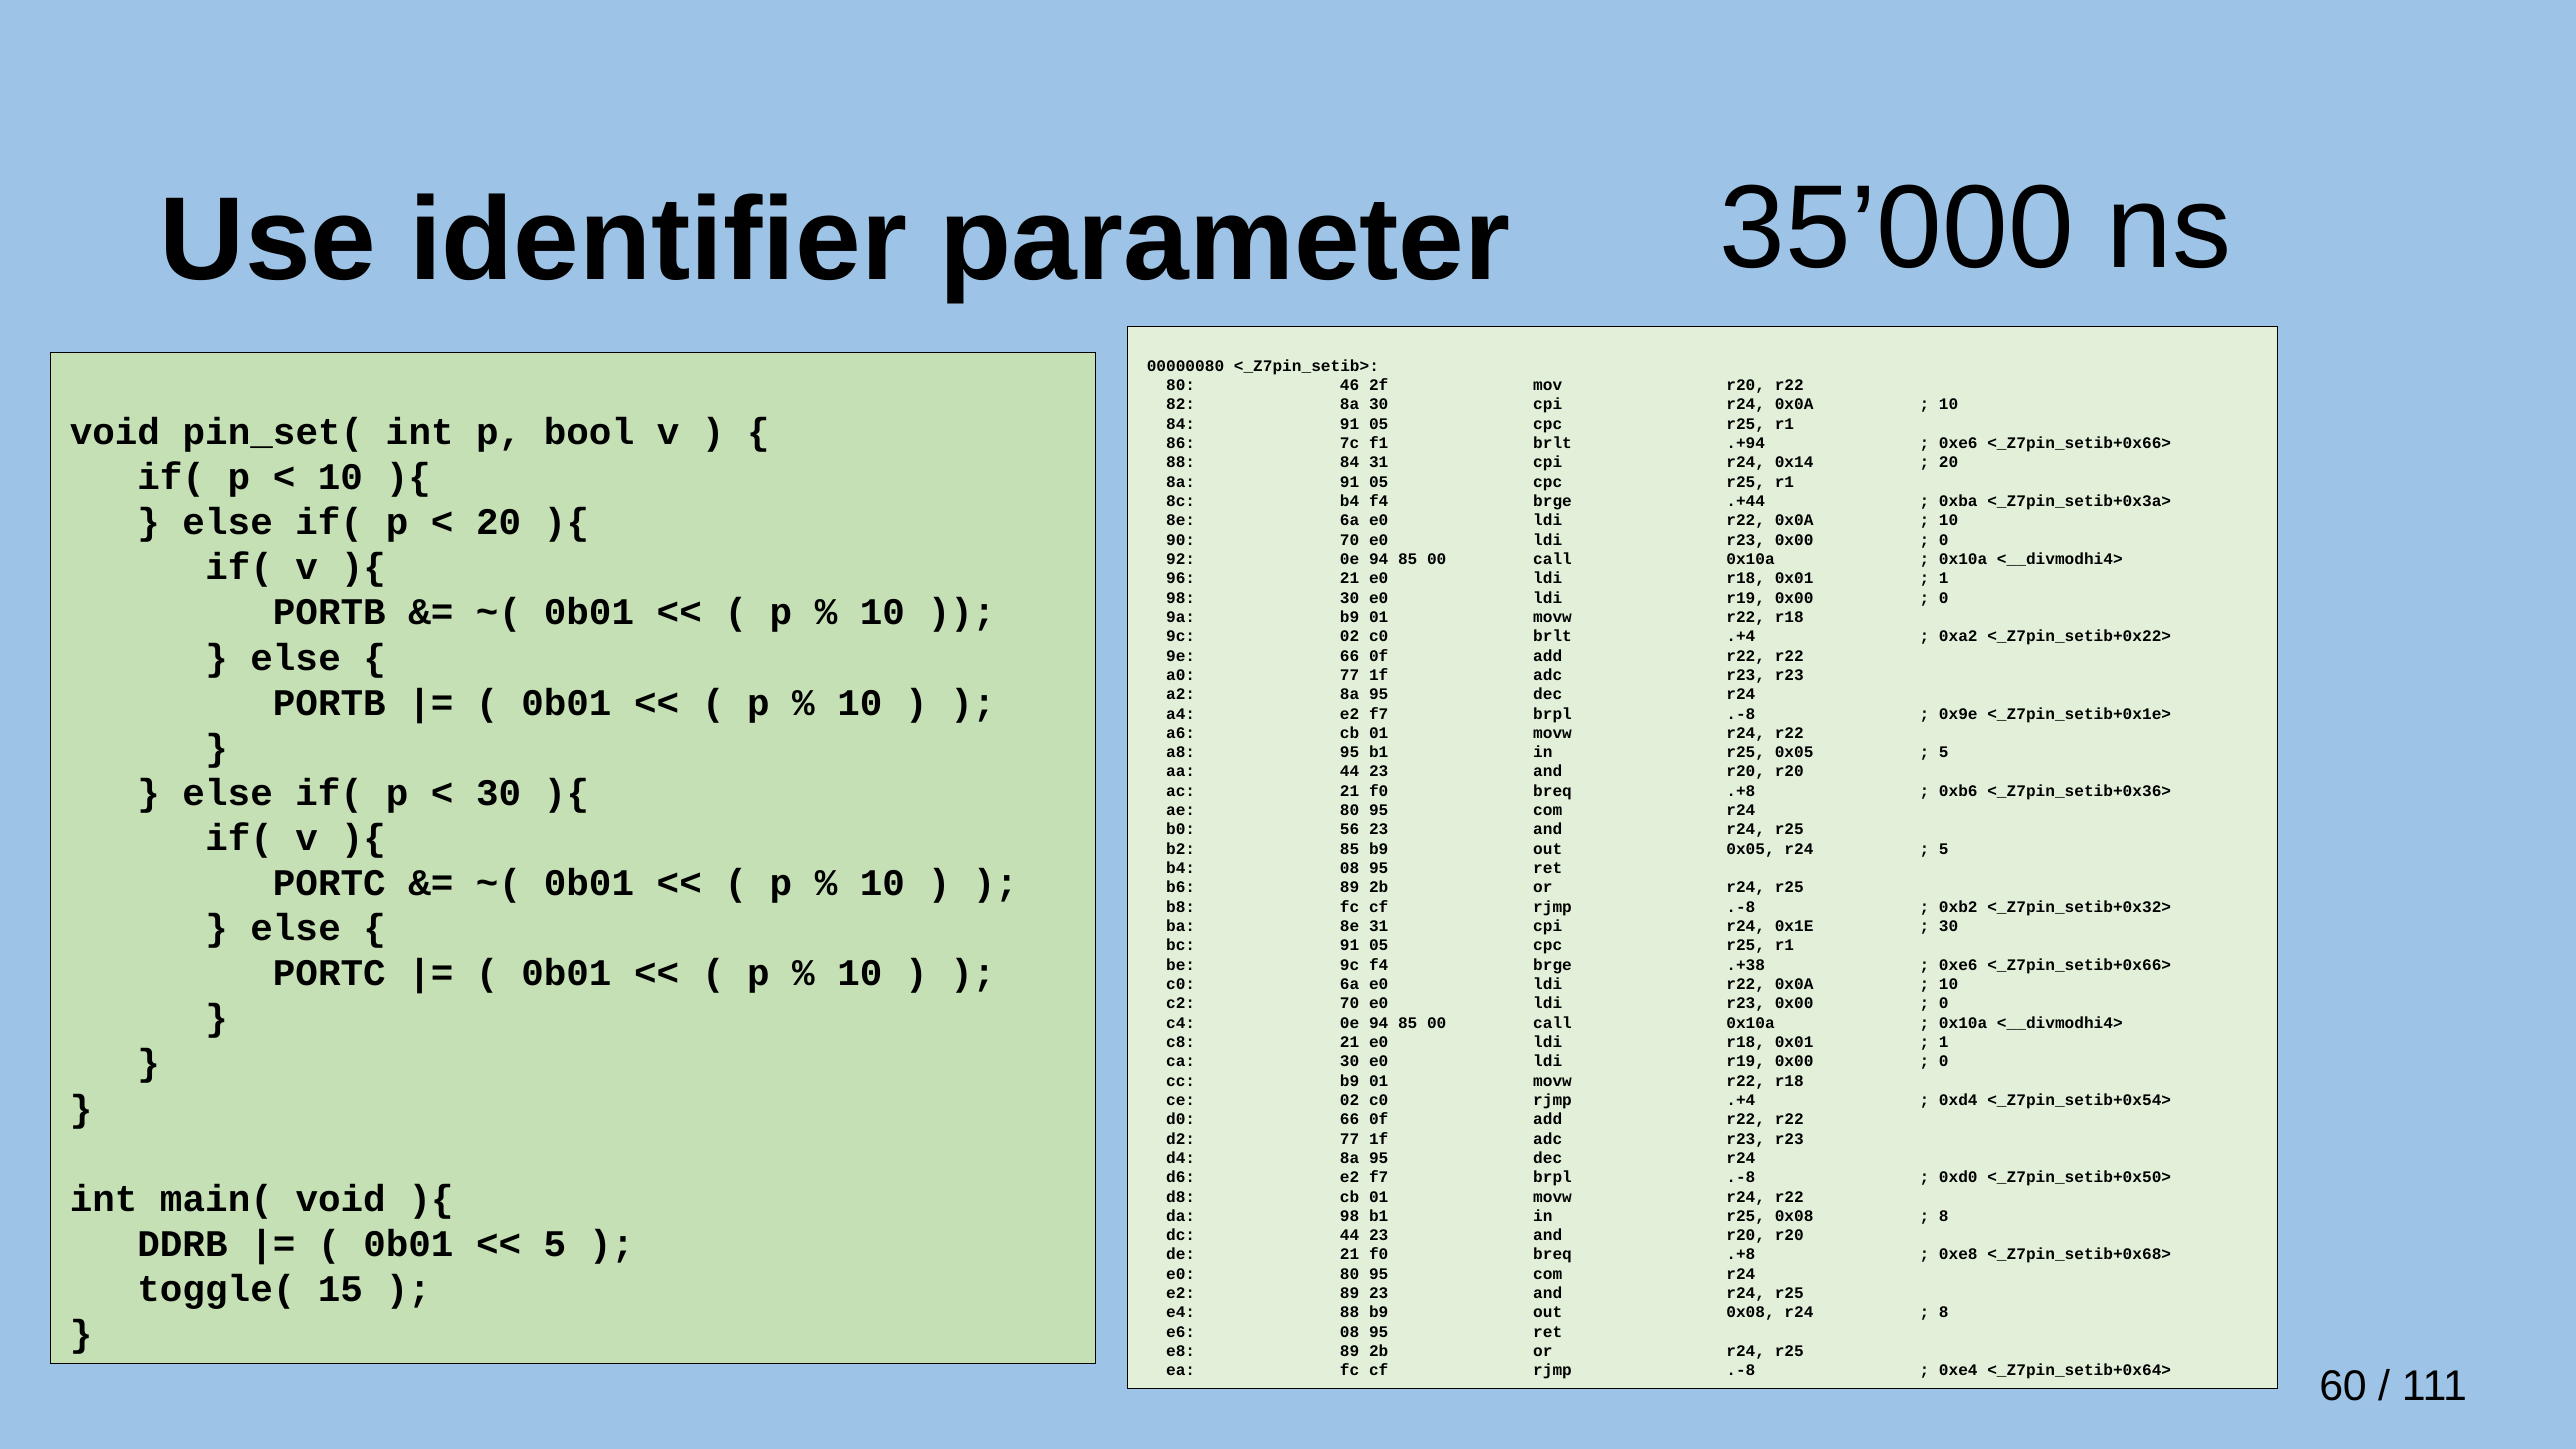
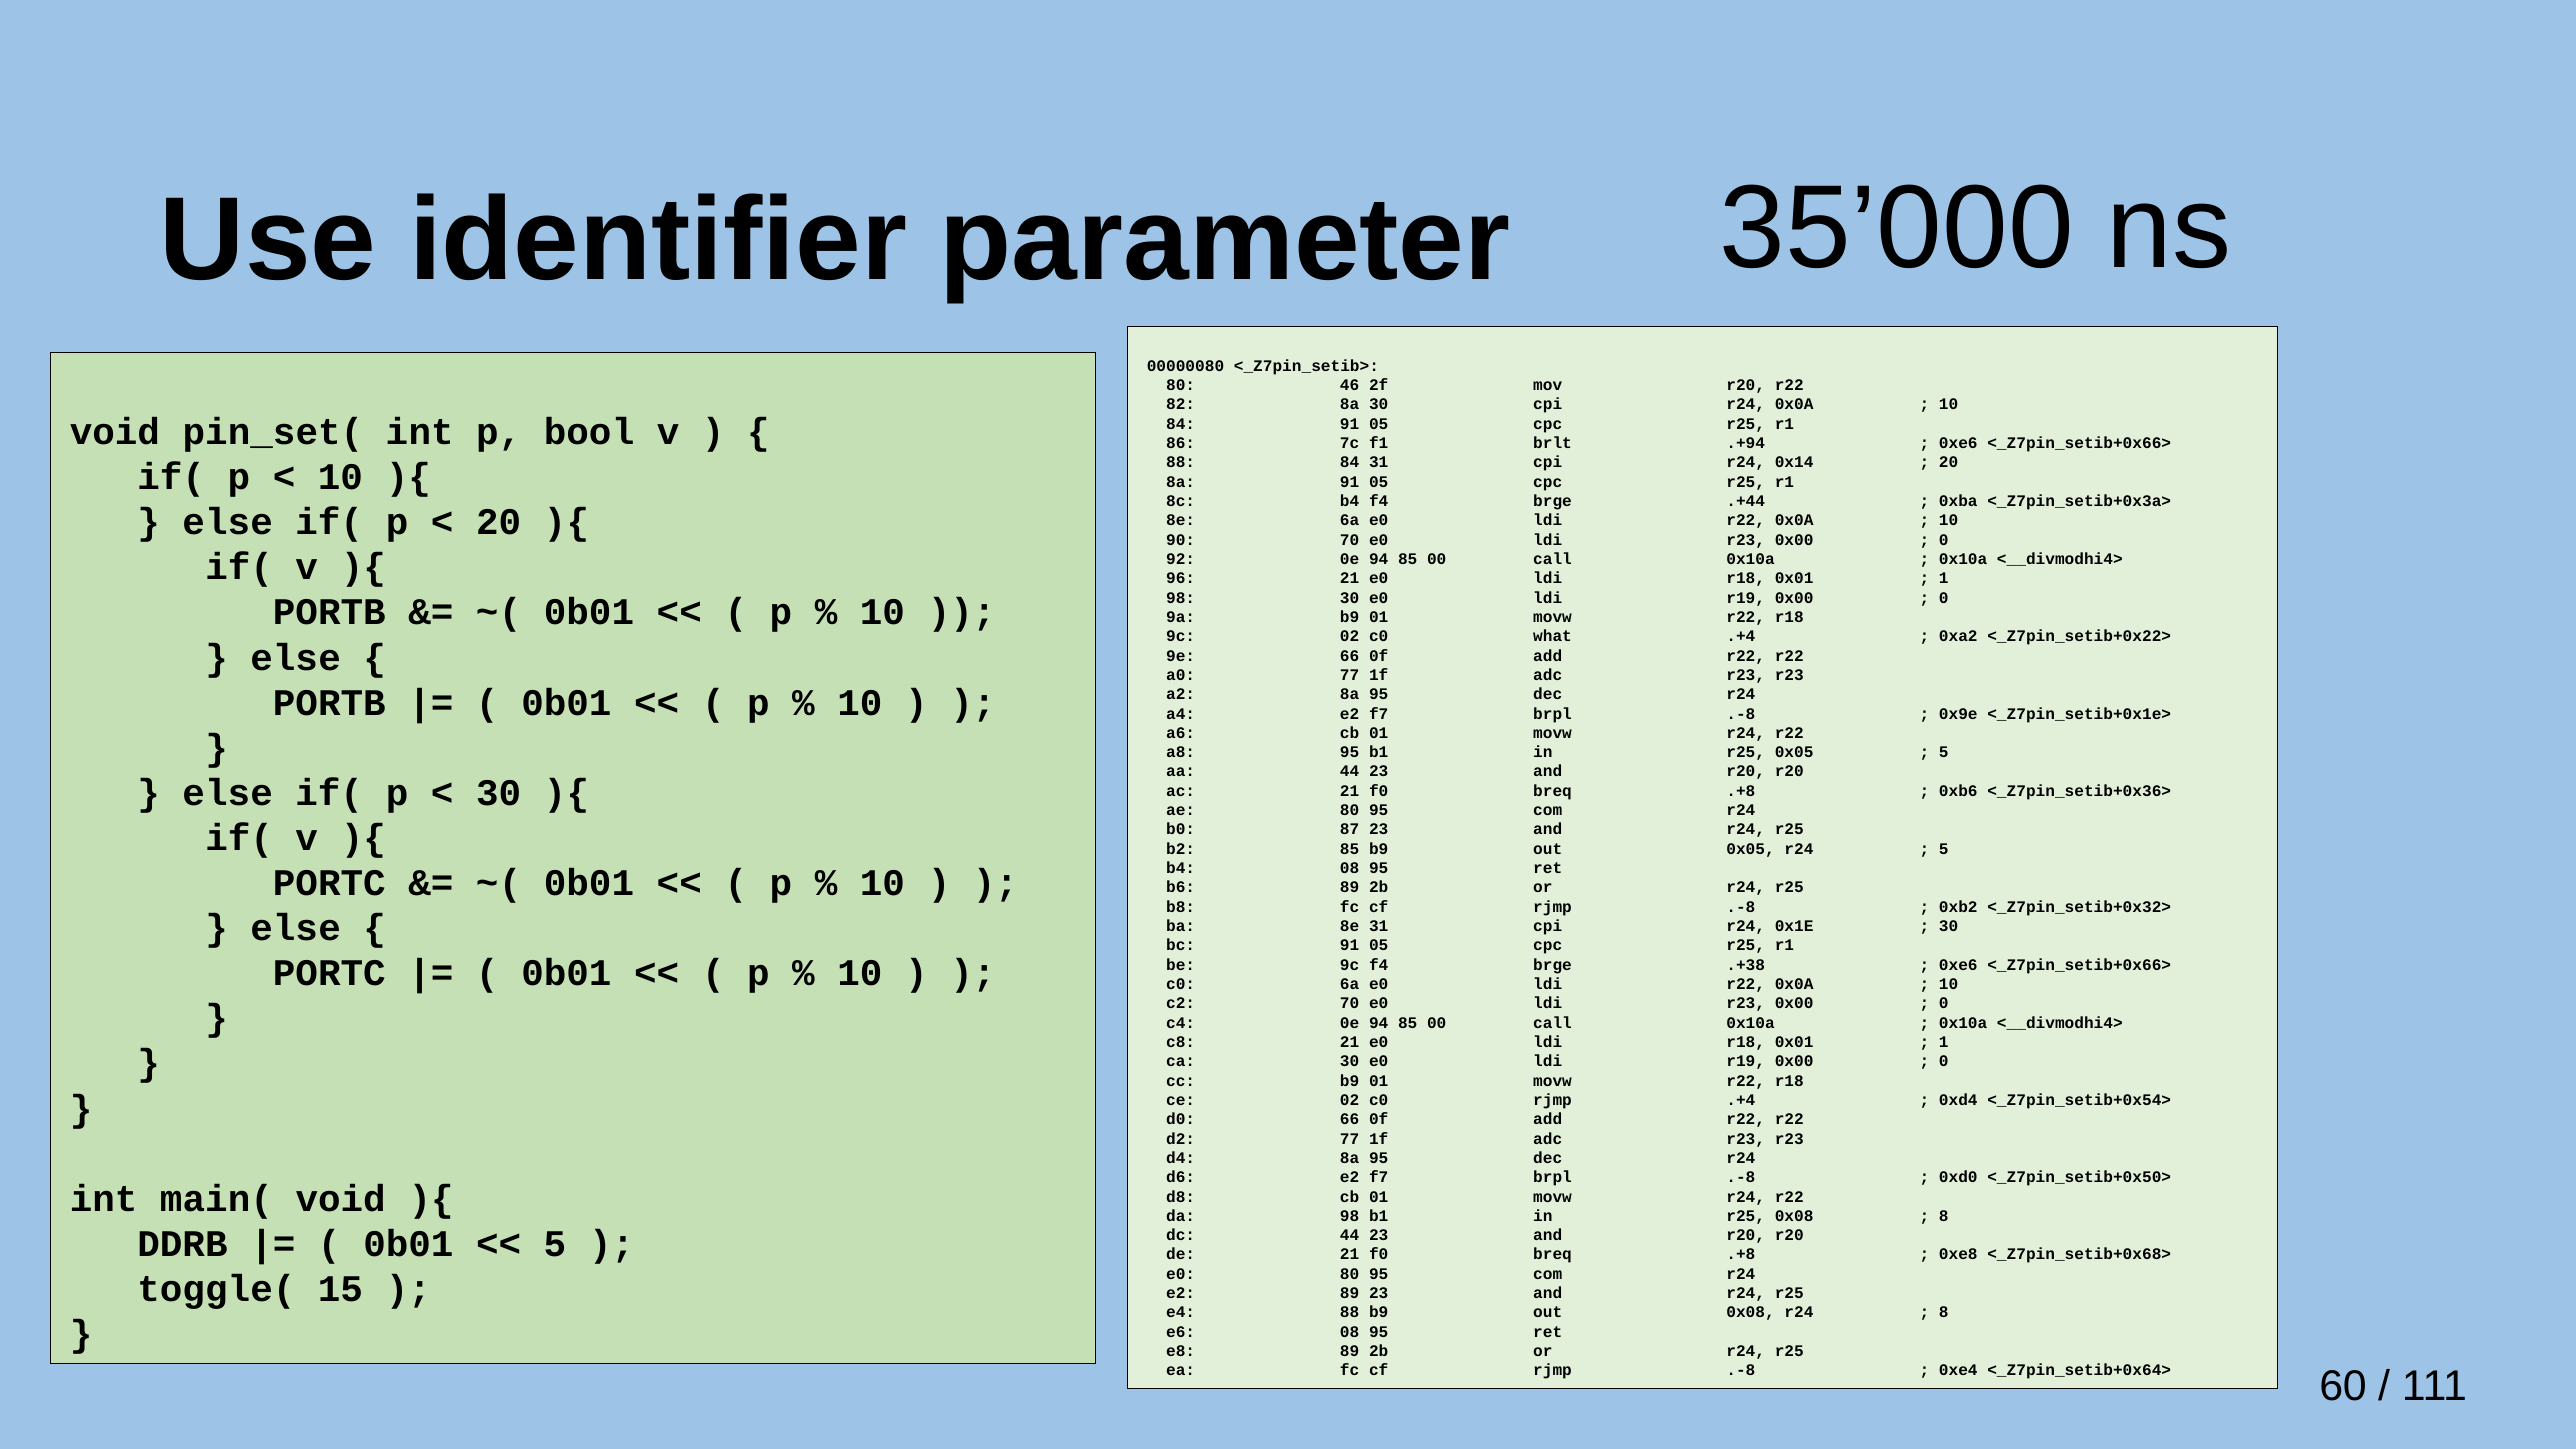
c0 brlt: brlt -> what
56: 56 -> 87
